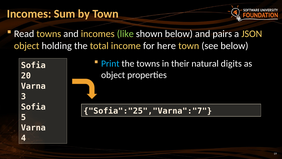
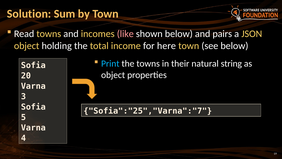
Incomes at (29, 14): Incomes -> Solution
like colour: light green -> pink
digits: digits -> string
